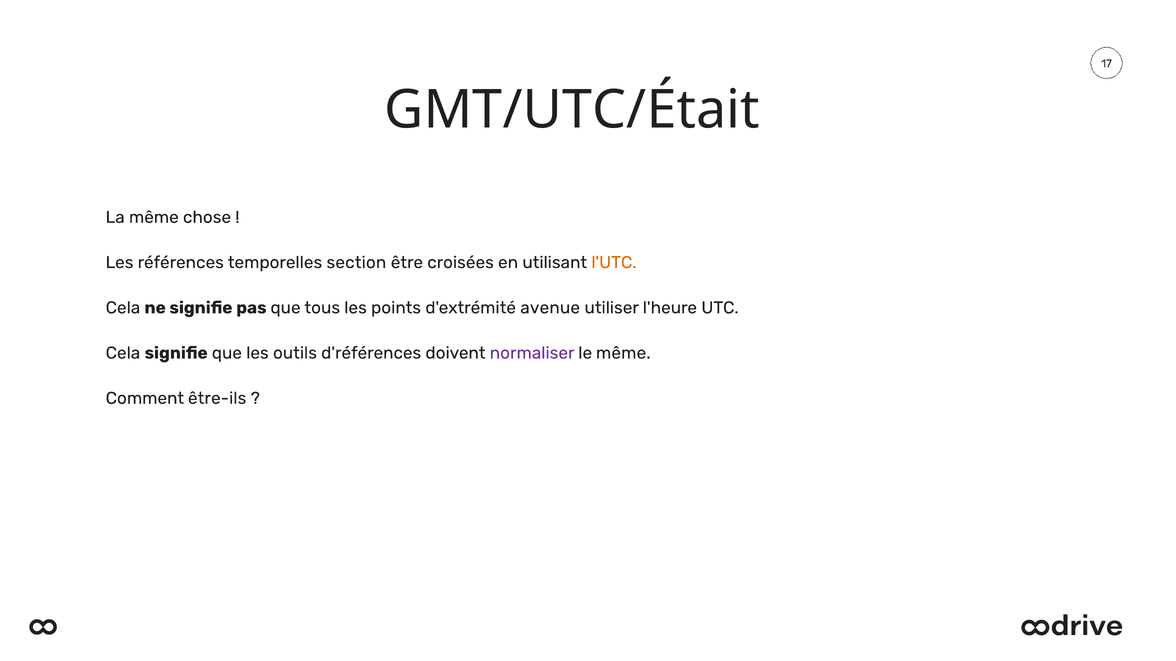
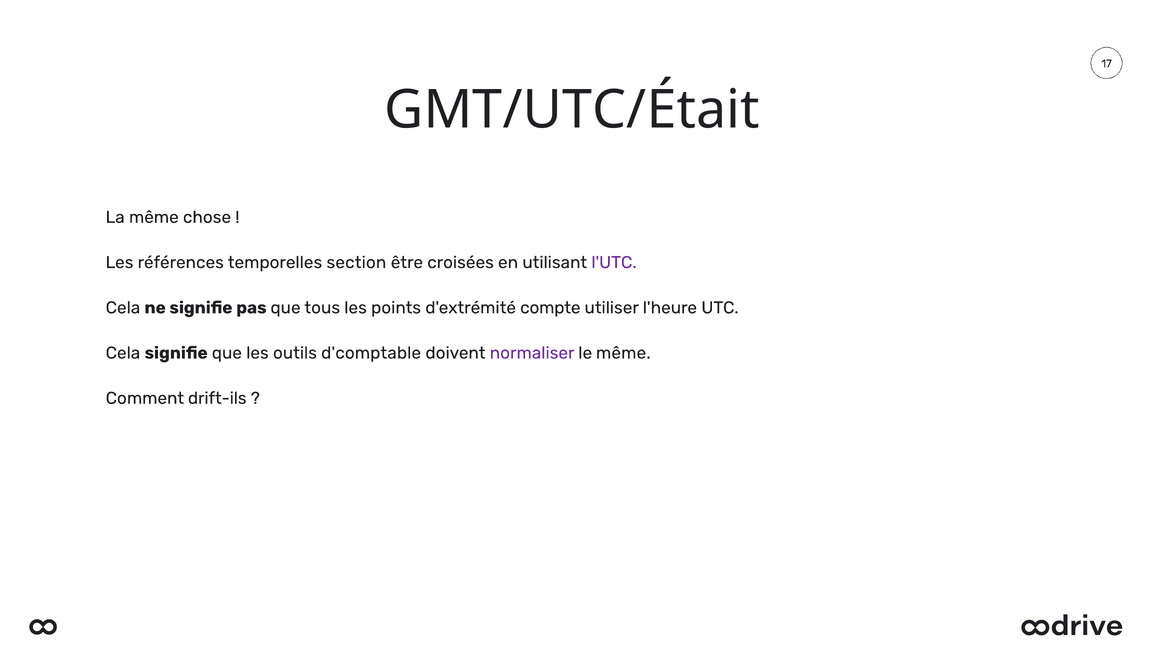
l'UTC colour: orange -> purple
avenue: avenue -> compte
d'références: d'références -> d'comptable
être-ils: être-ils -> drift-ils
